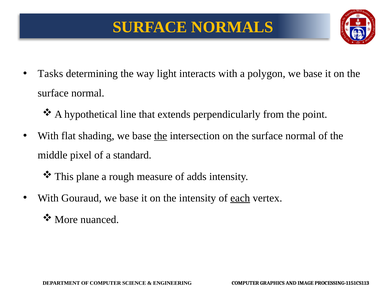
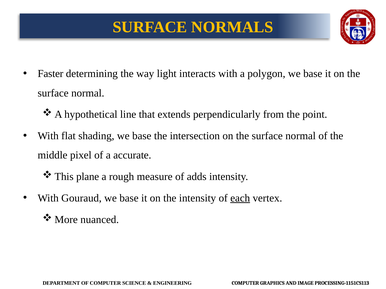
Tasks: Tasks -> Faster
the at (161, 136) underline: present -> none
standard: standard -> accurate
